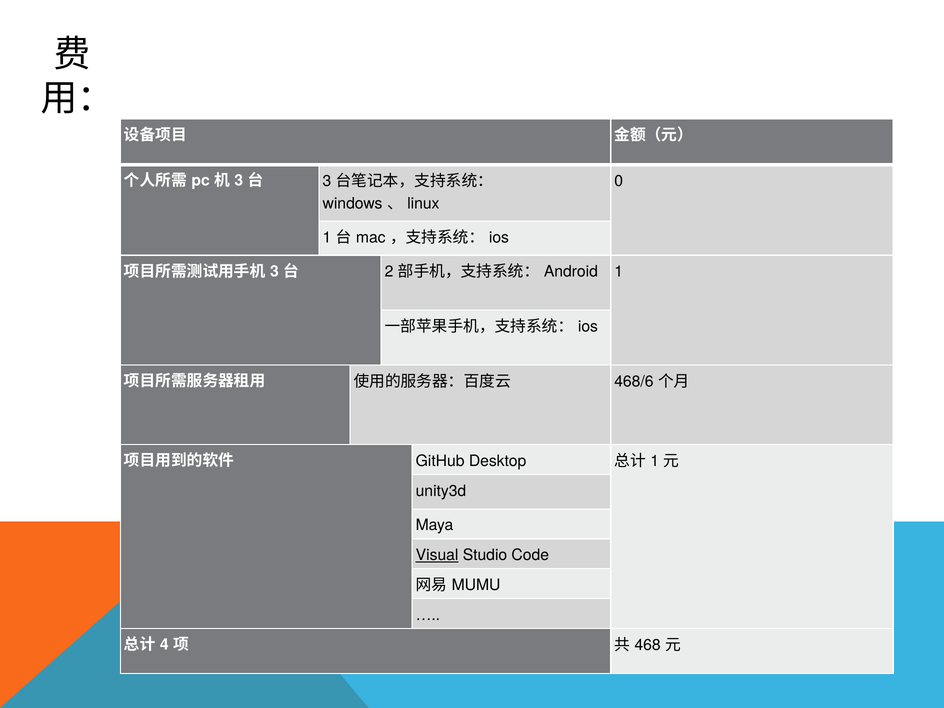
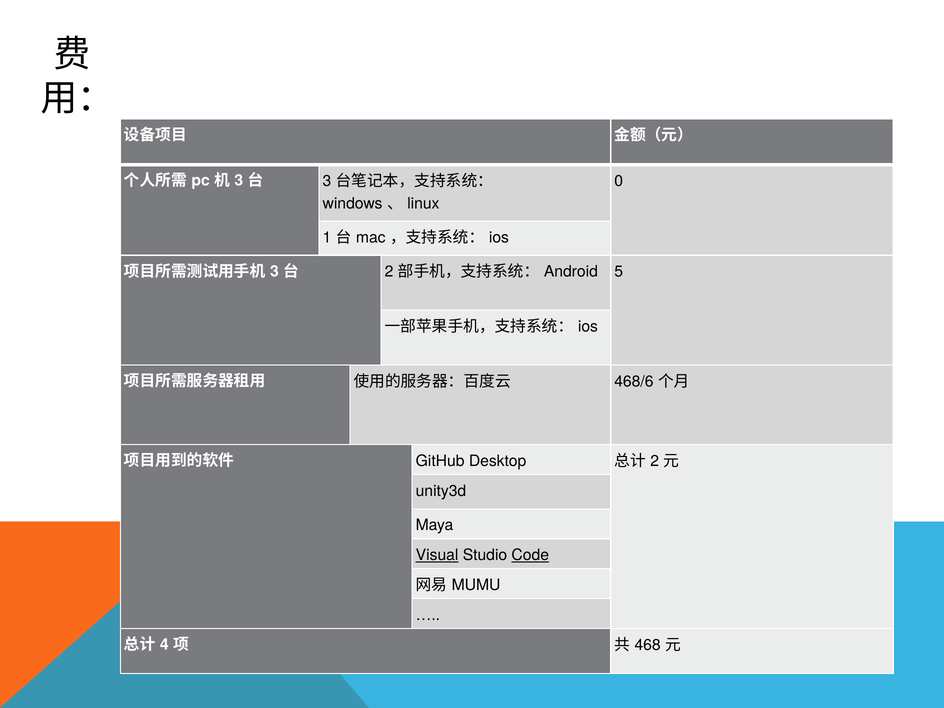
1 at (619, 272): 1 -> 5
1 at (655, 461): 1 -> 2
Code underline: none -> present
